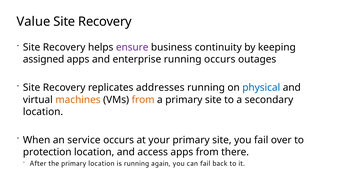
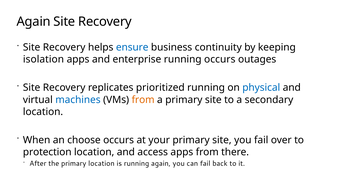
Value at (34, 22): Value -> Again
ensure colour: purple -> blue
assigned: assigned -> isolation
addresses: addresses -> prioritized
machines colour: orange -> blue
service: service -> choose
